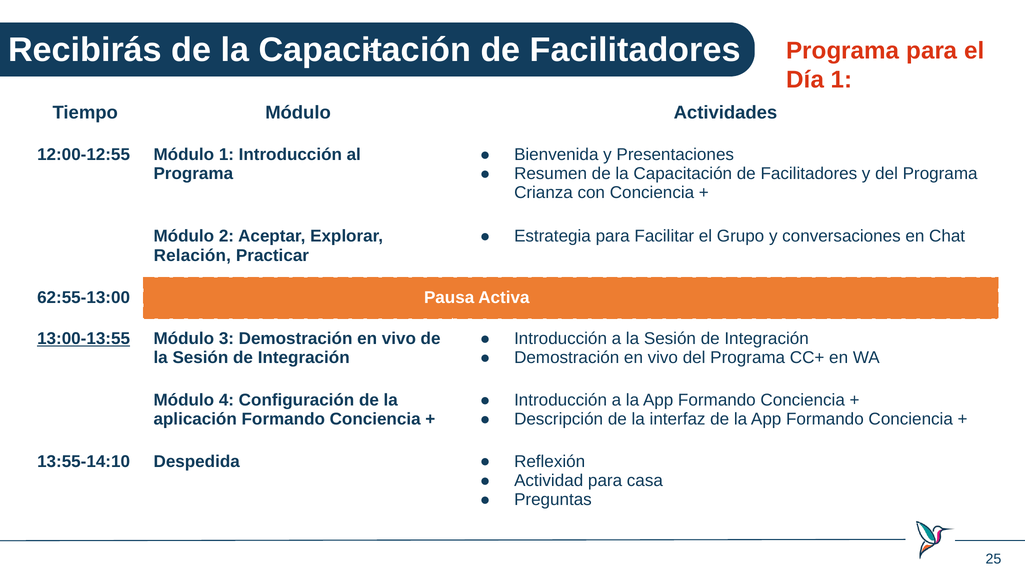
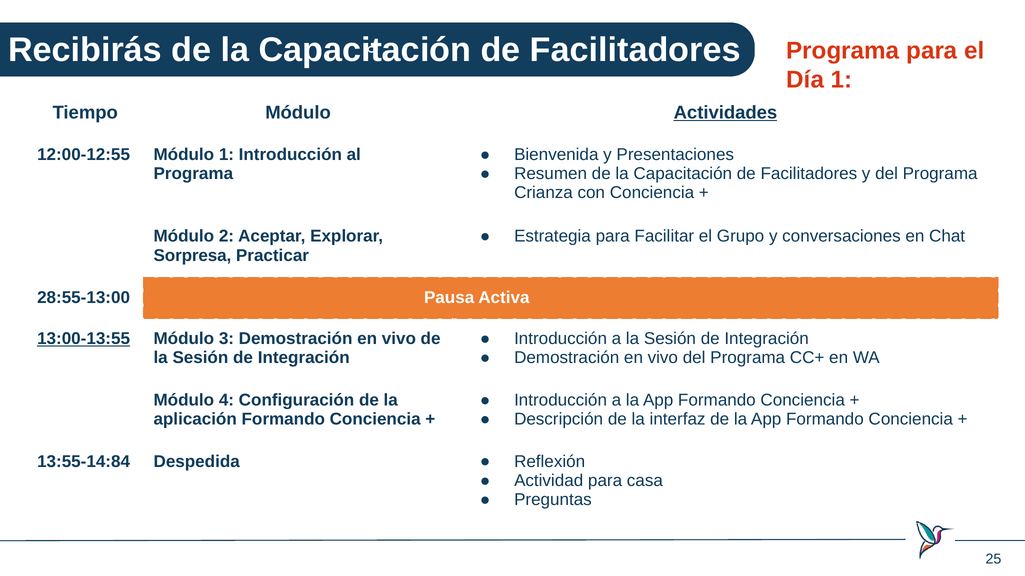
Actividades underline: none -> present
Relación: Relación -> Sorpresa
62:55-13:00: 62:55-13:00 -> 28:55-13:00
13:55-14:10: 13:55-14:10 -> 13:55-14:84
